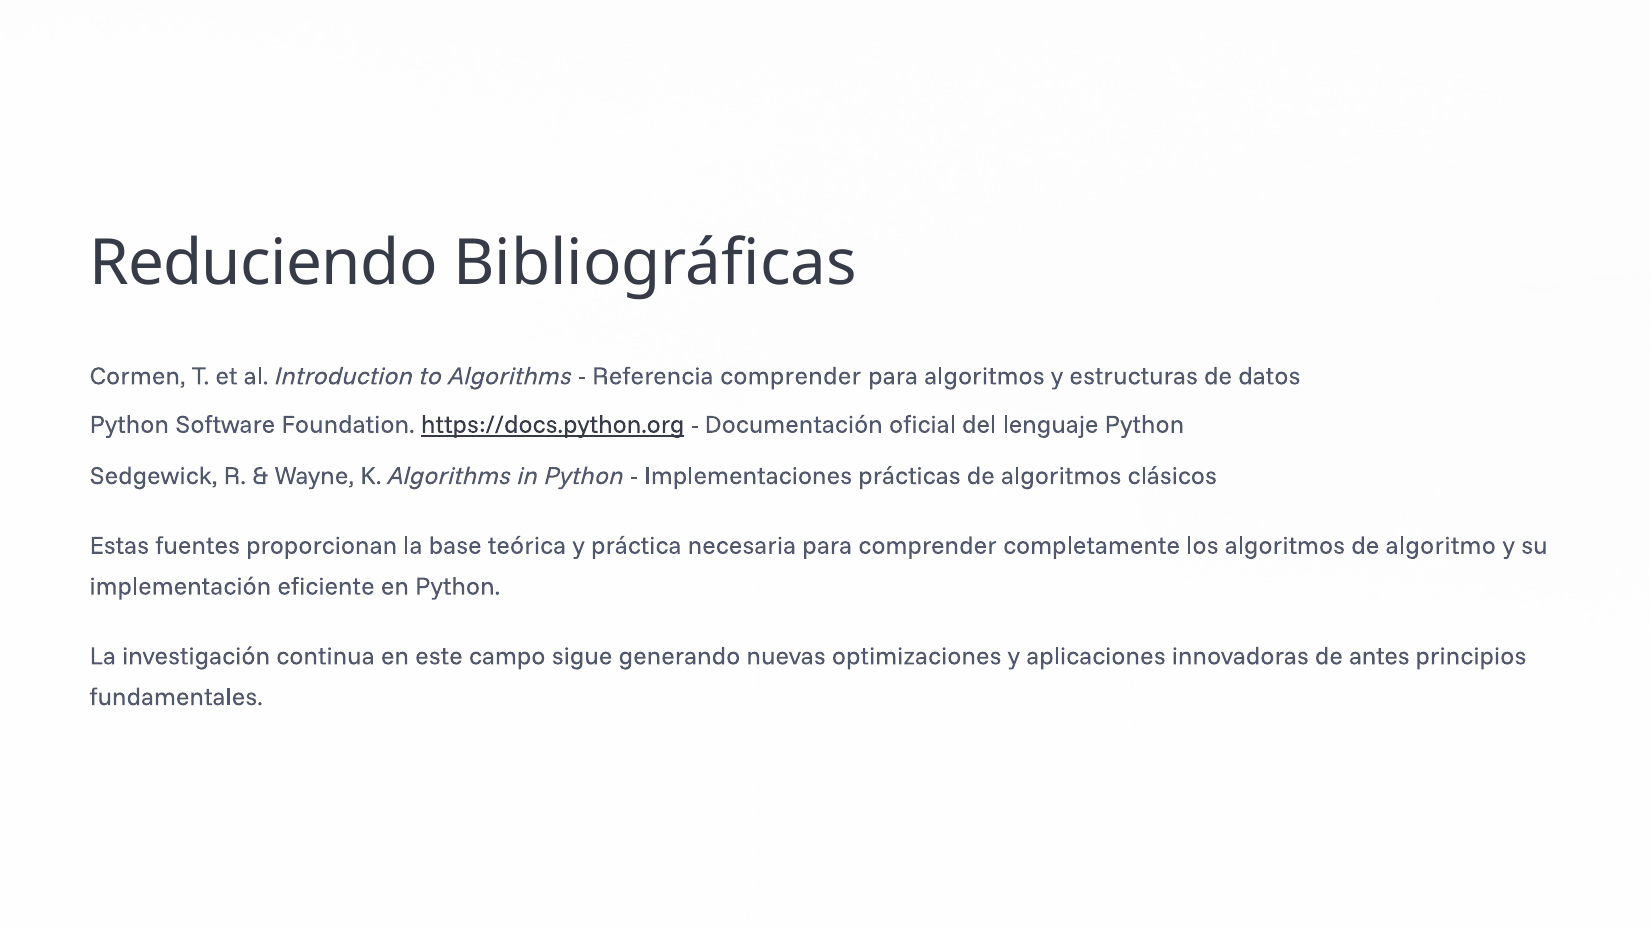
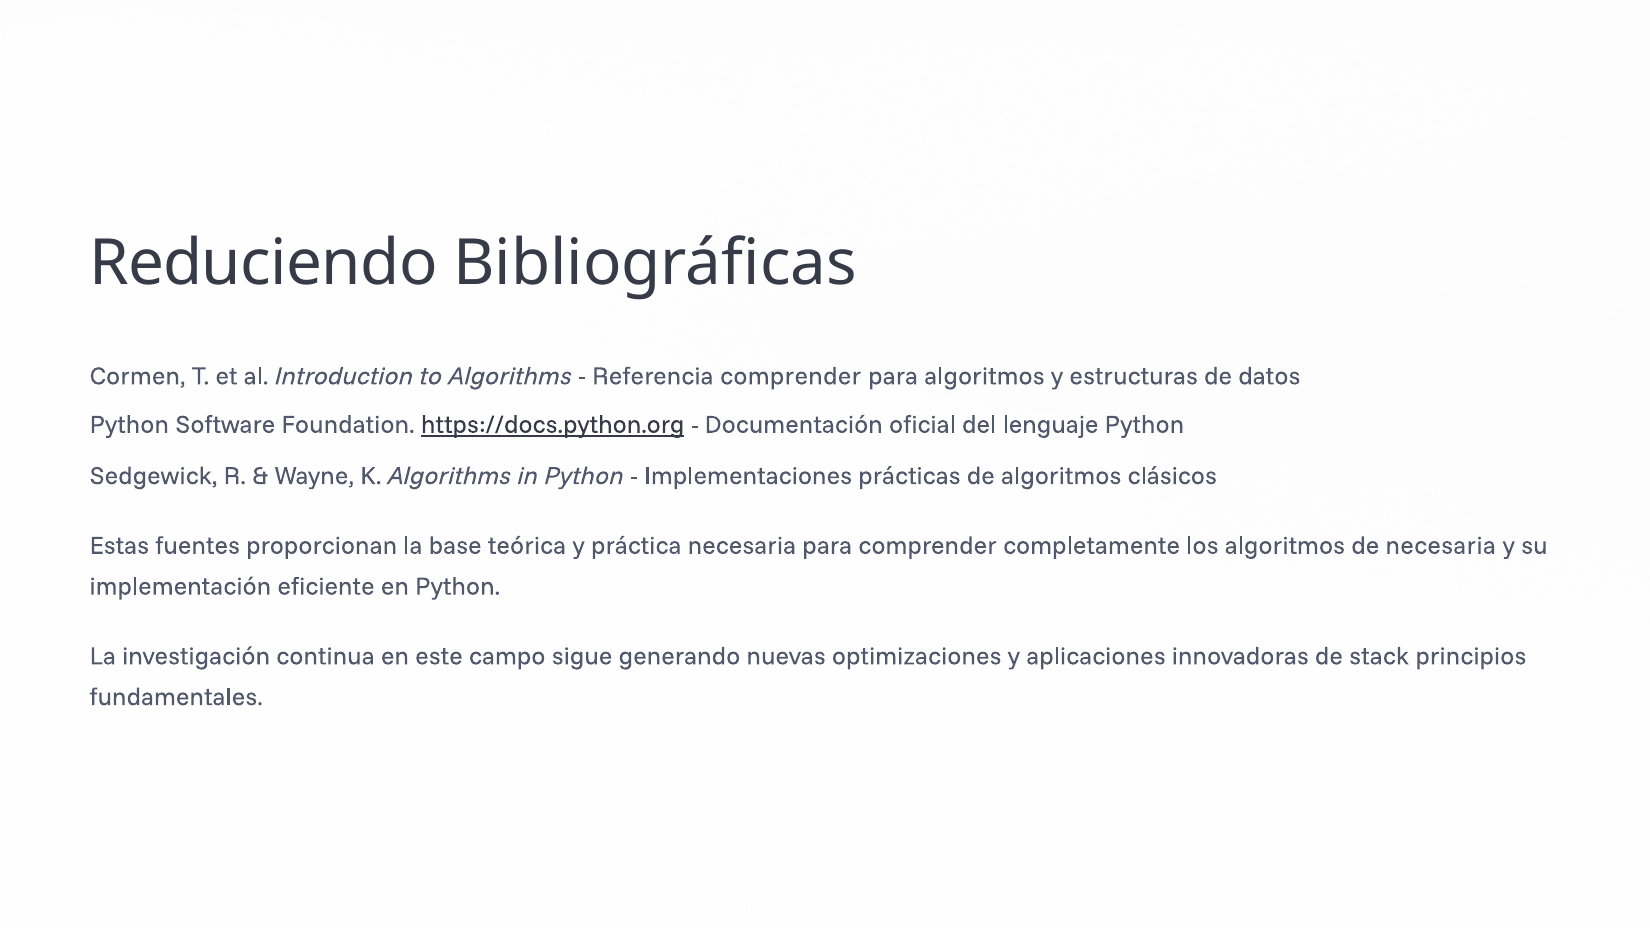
de algoritmo: algoritmo -> necesaria
antes: antes -> stack
